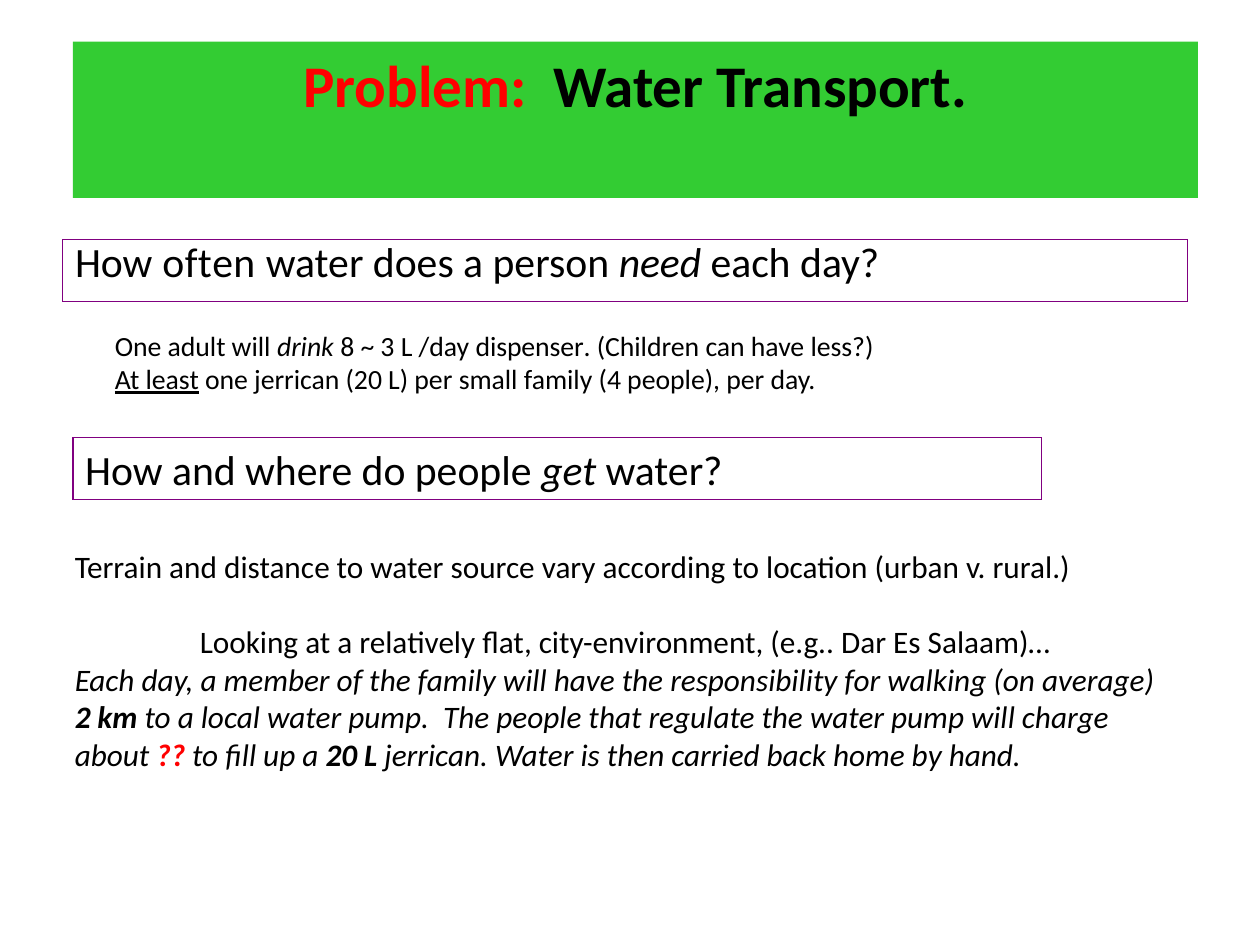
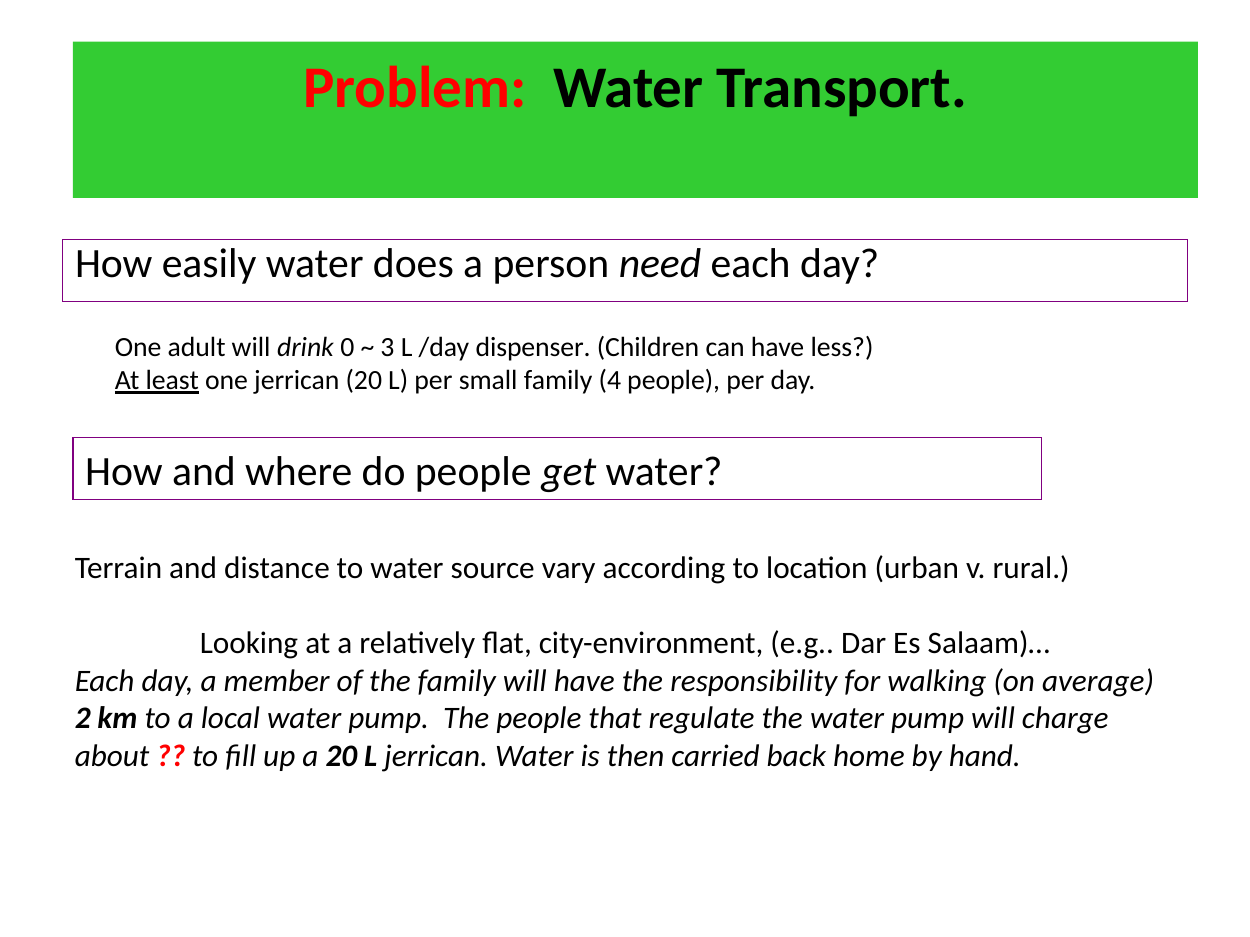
often: often -> easily
8: 8 -> 0
